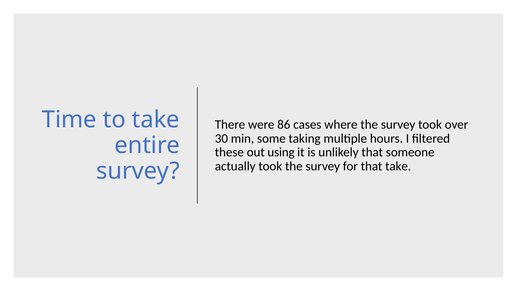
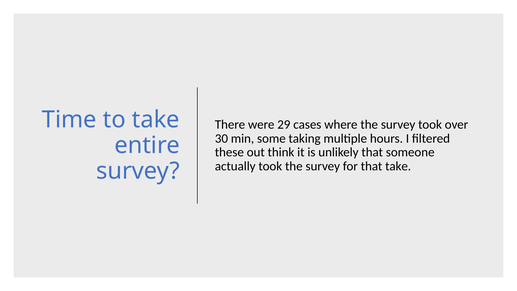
86: 86 -> 29
using: using -> think
